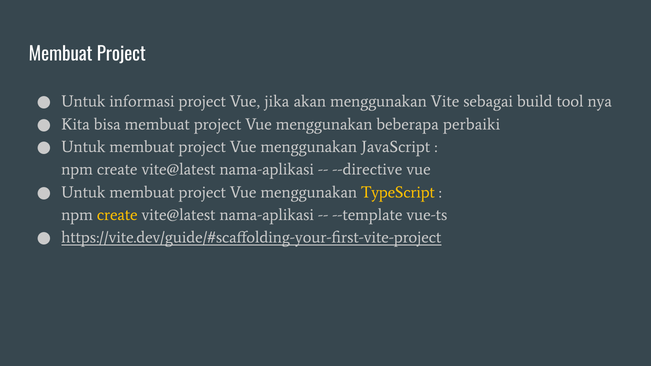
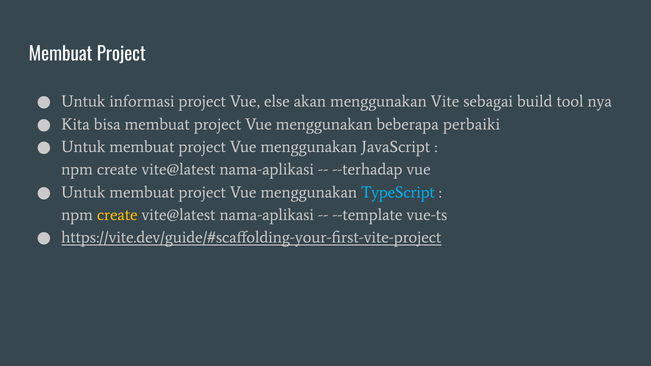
jika: jika -> else
--directive: --directive -> --terhadap
TypeScript colour: yellow -> light blue
